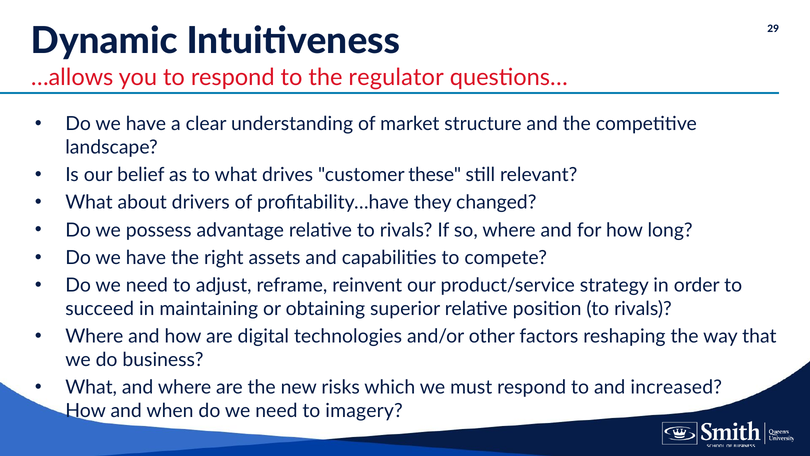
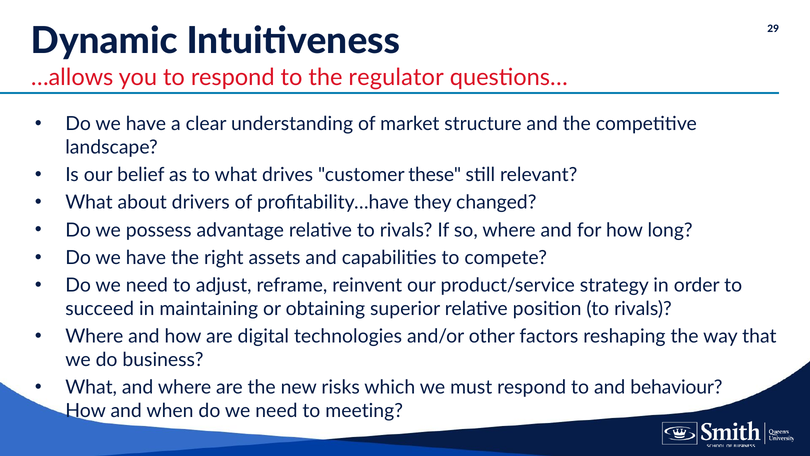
increased: increased -> behaviour
imagery: imagery -> meeting
